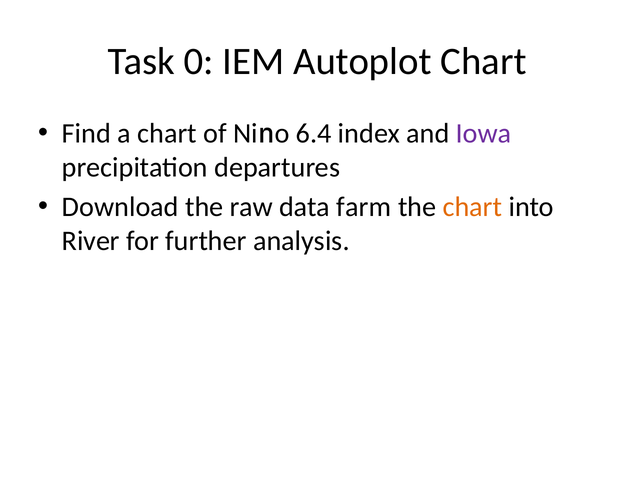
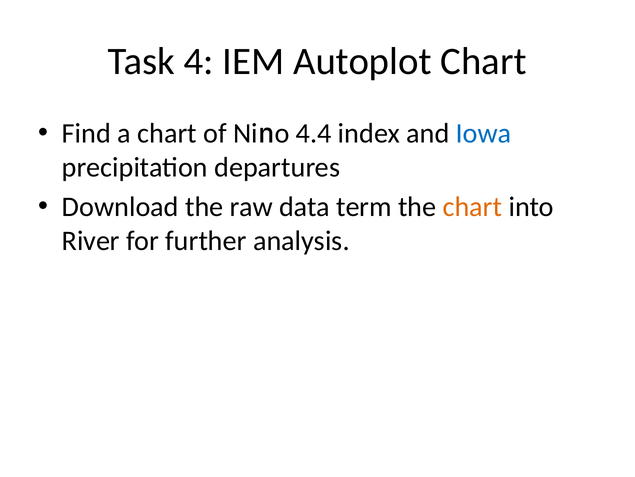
0: 0 -> 4
6.4: 6.4 -> 4.4
Iowa colour: purple -> blue
farm: farm -> term
